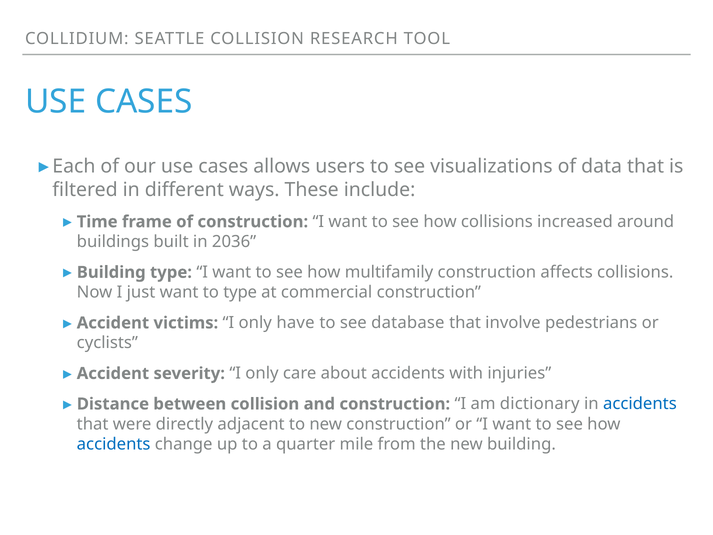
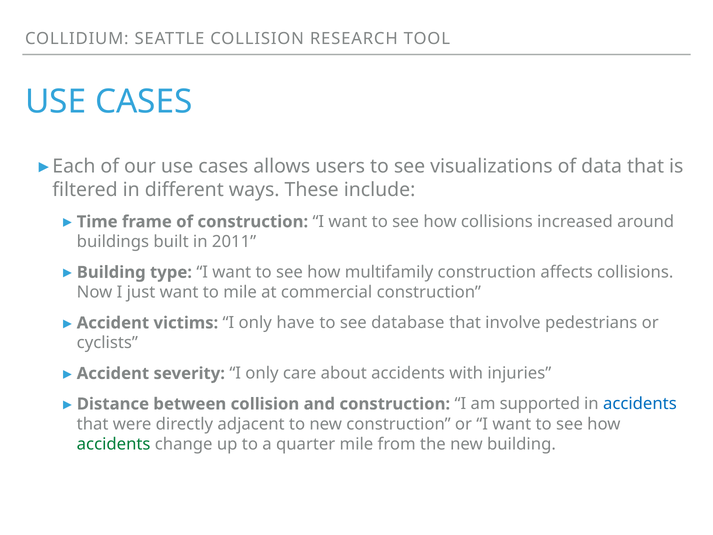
2036: 2036 -> 2011
to type: type -> mile
dictionary: dictionary -> supported
accidents at (114, 444) colour: blue -> green
